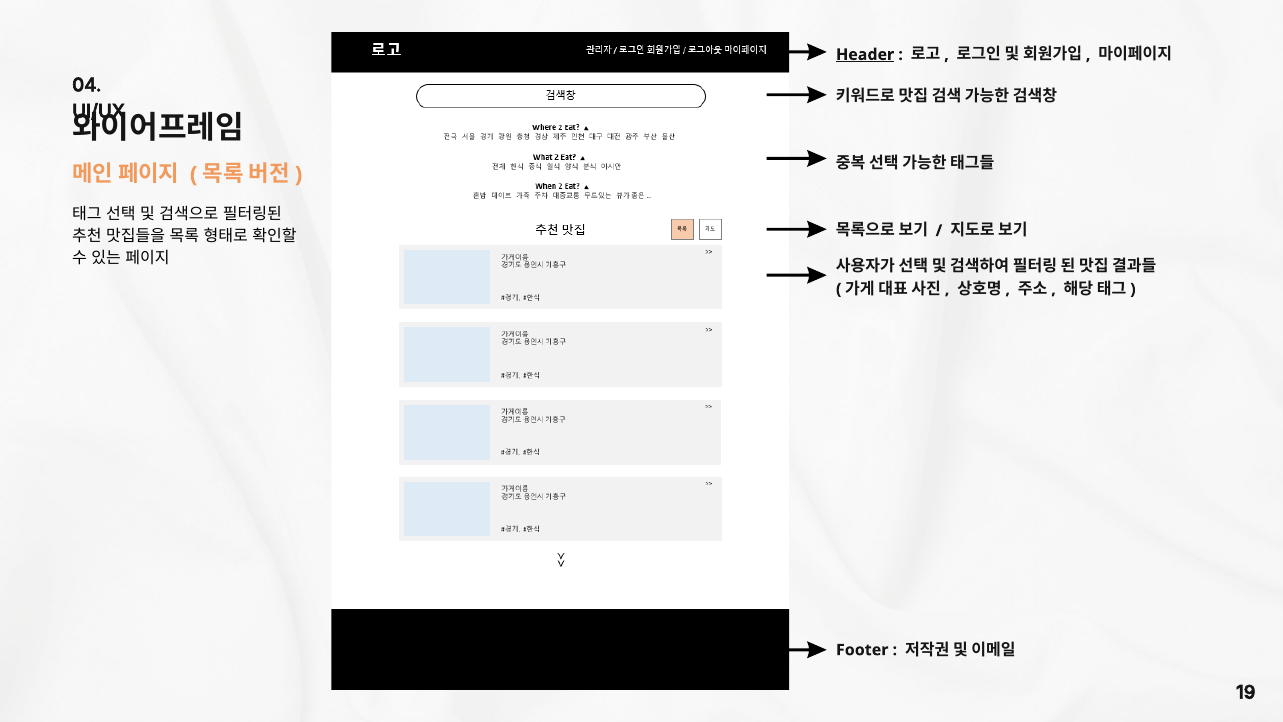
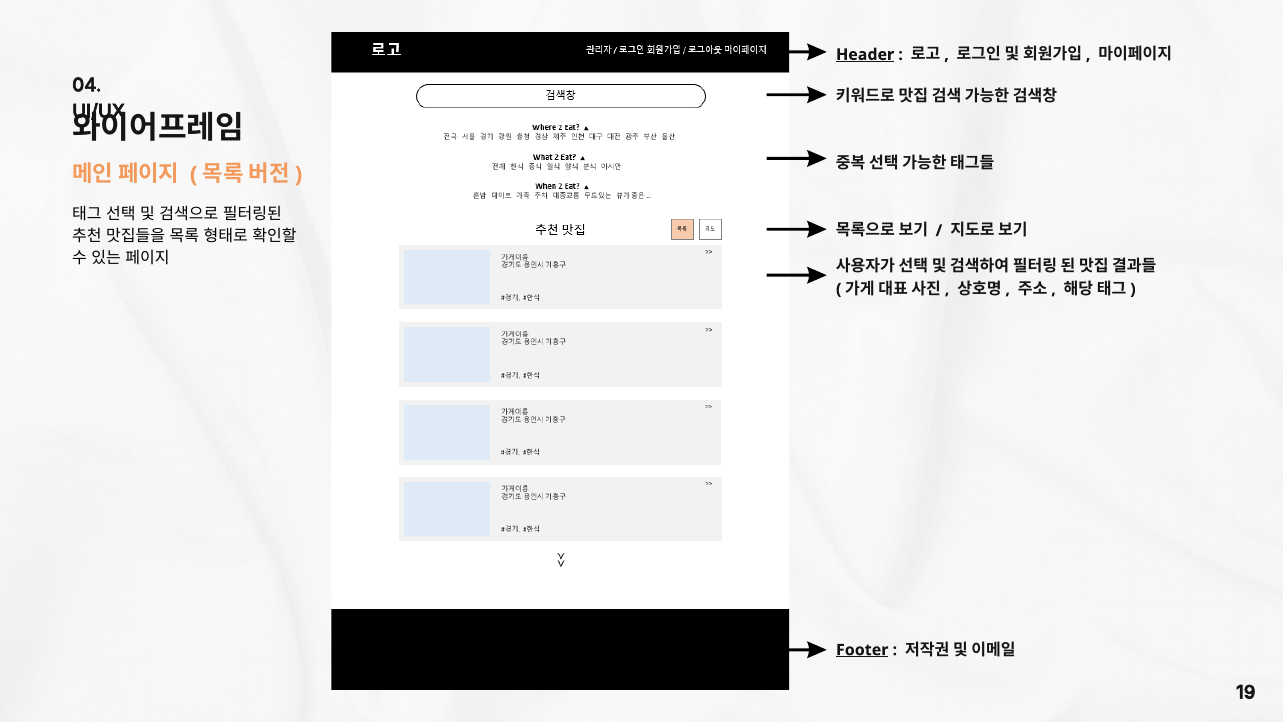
Footer underline: none -> present
